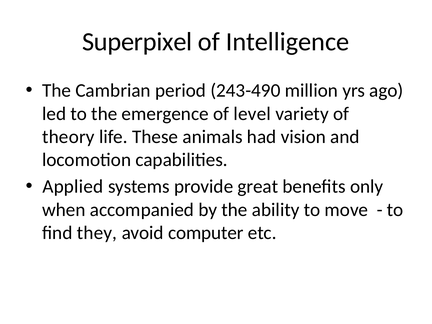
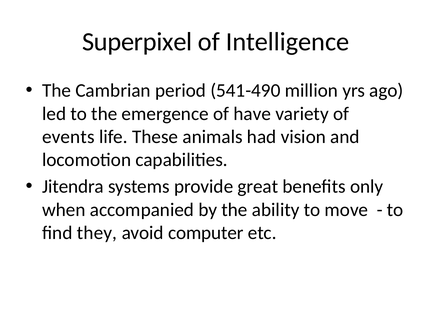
243-490: 243-490 -> 541-490
level: level -> have
theory: theory -> events
Applied: Applied -> Jitendra
